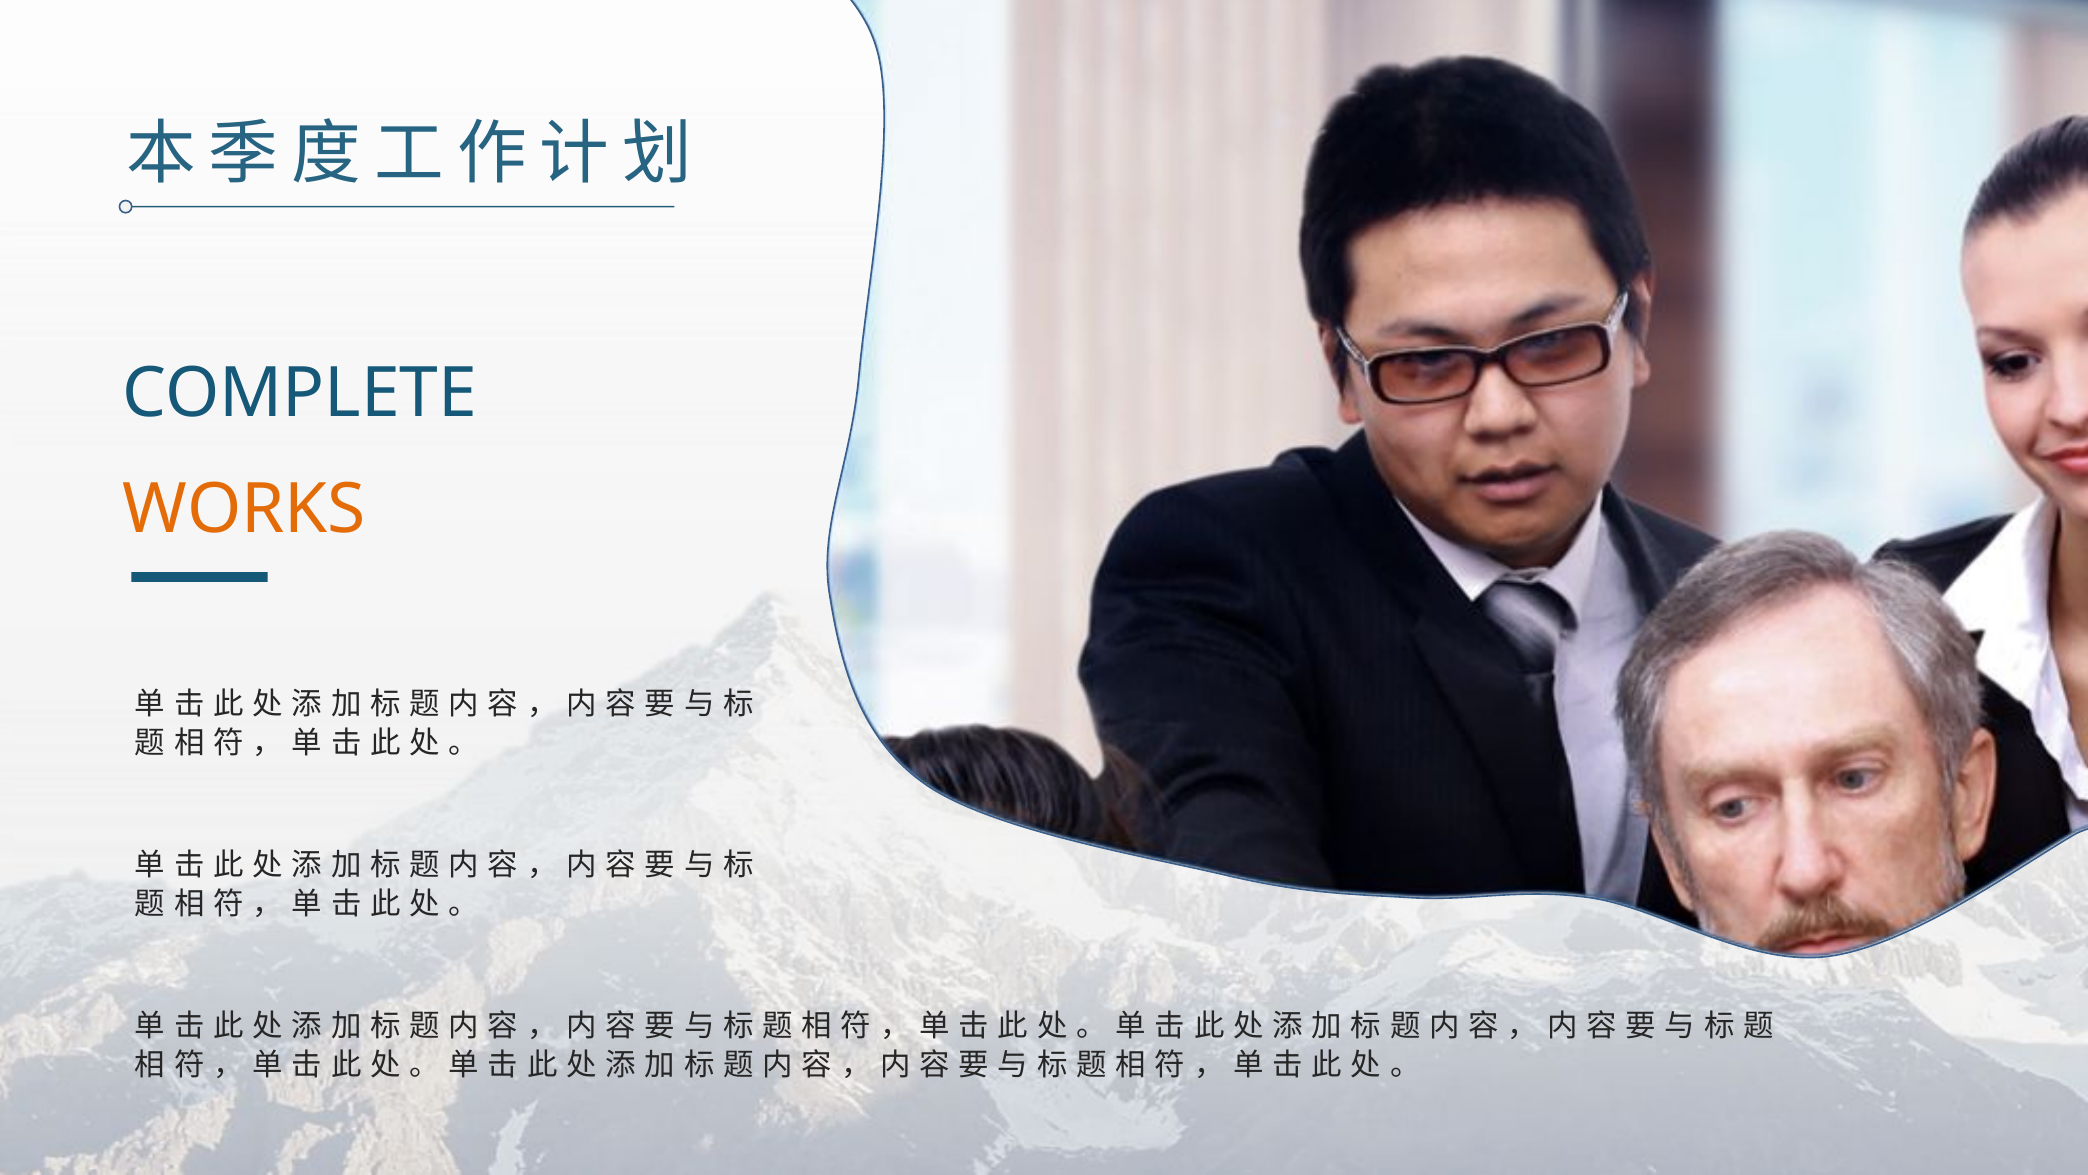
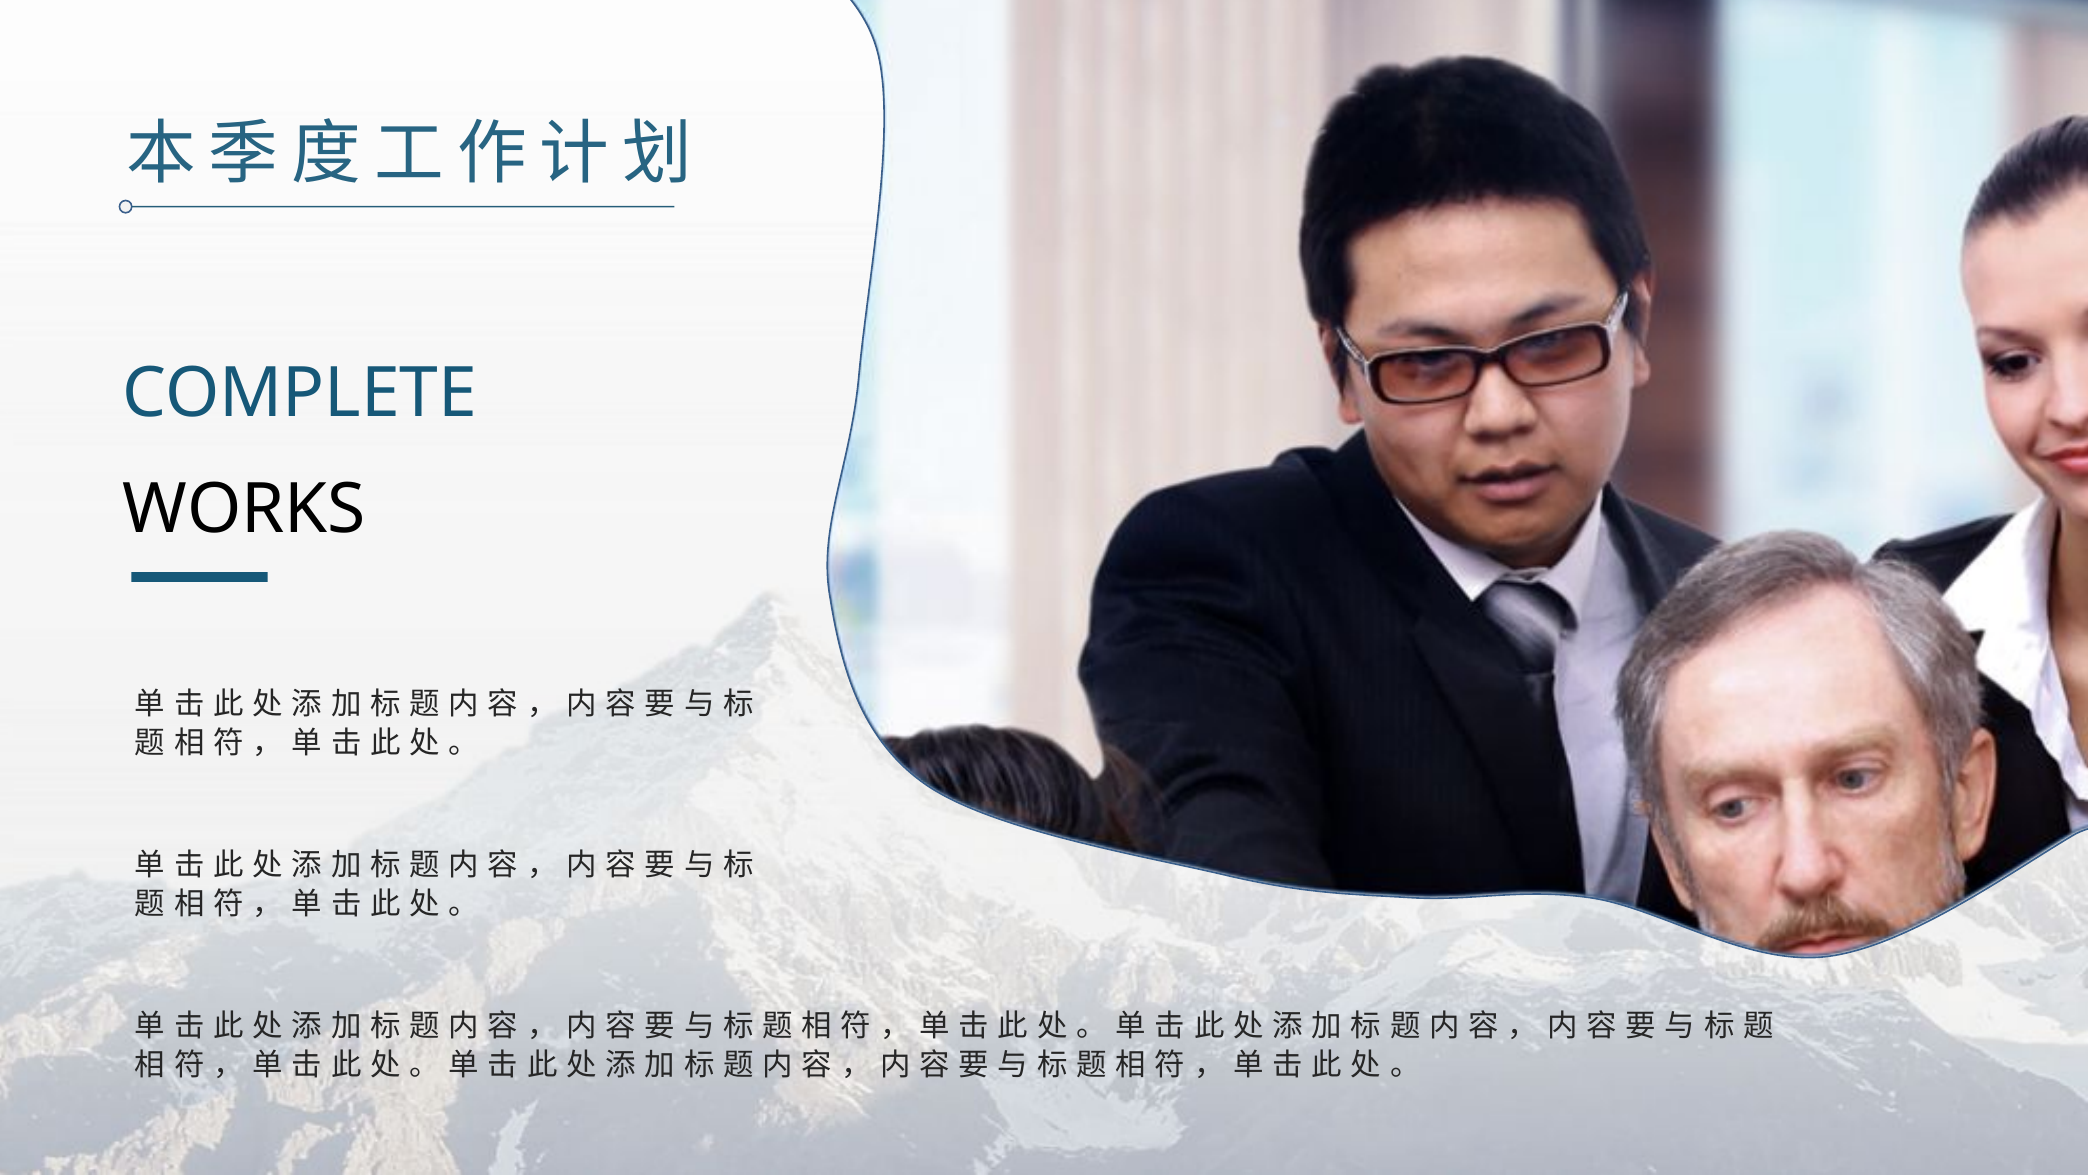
WORKS colour: orange -> black
